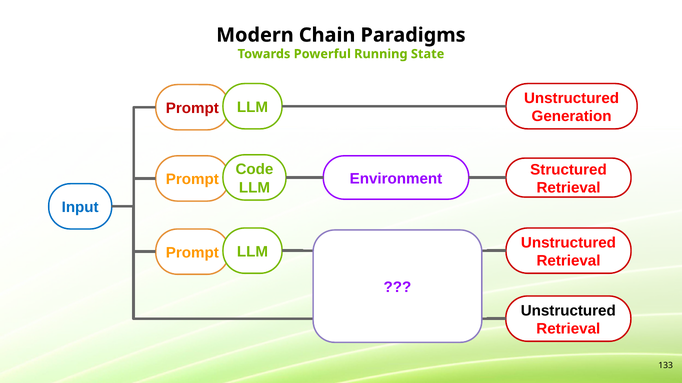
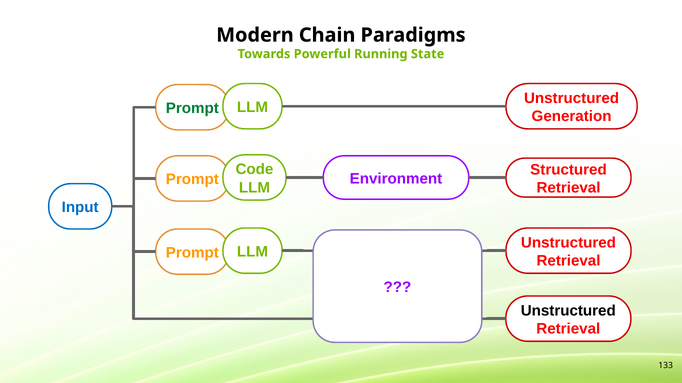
Prompt at (192, 108) colour: red -> green
